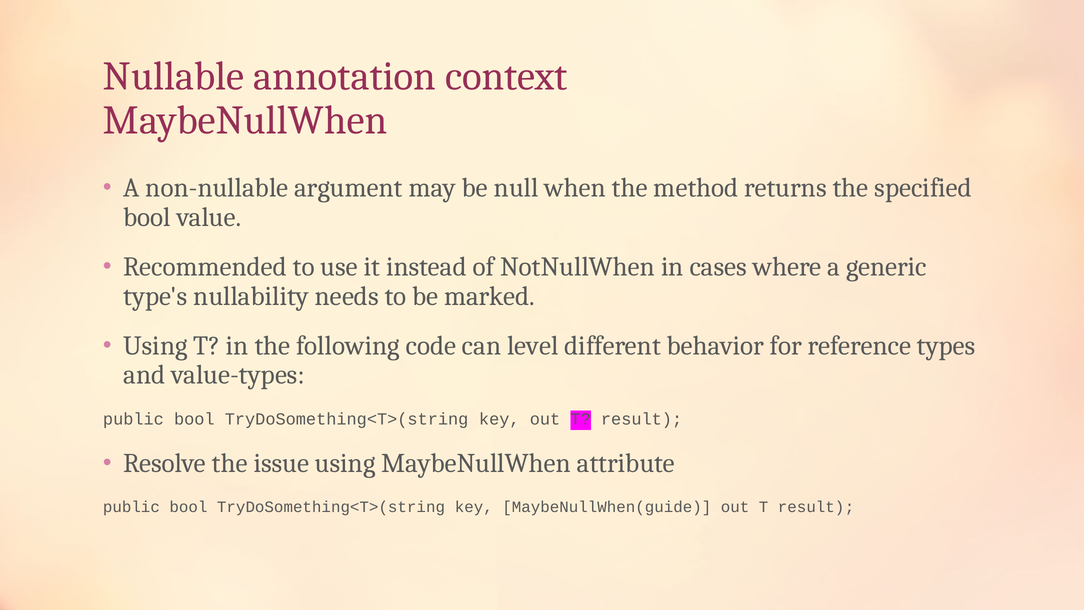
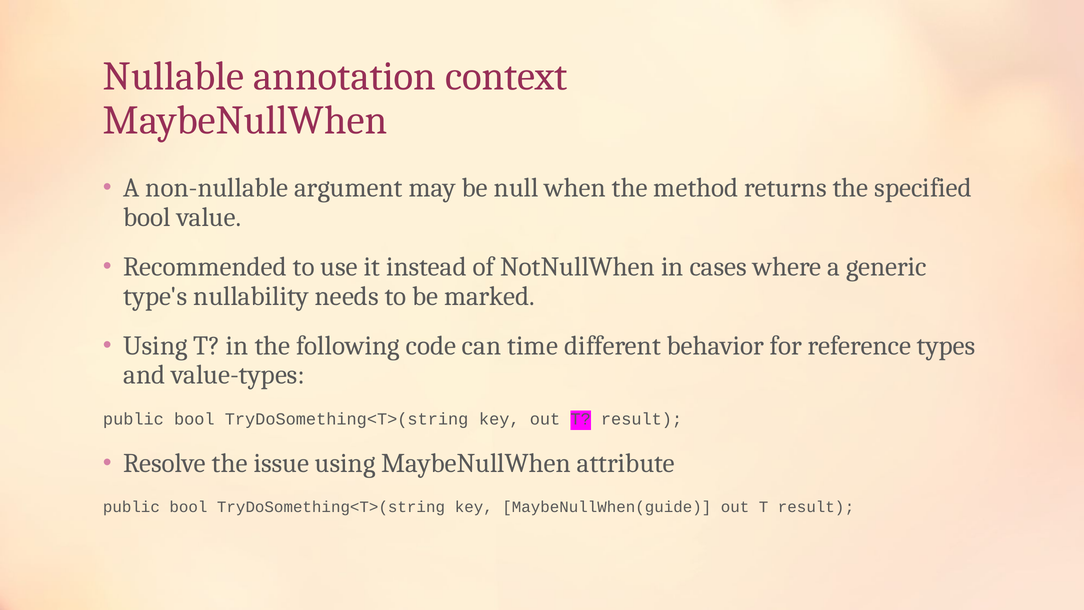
level: level -> time
